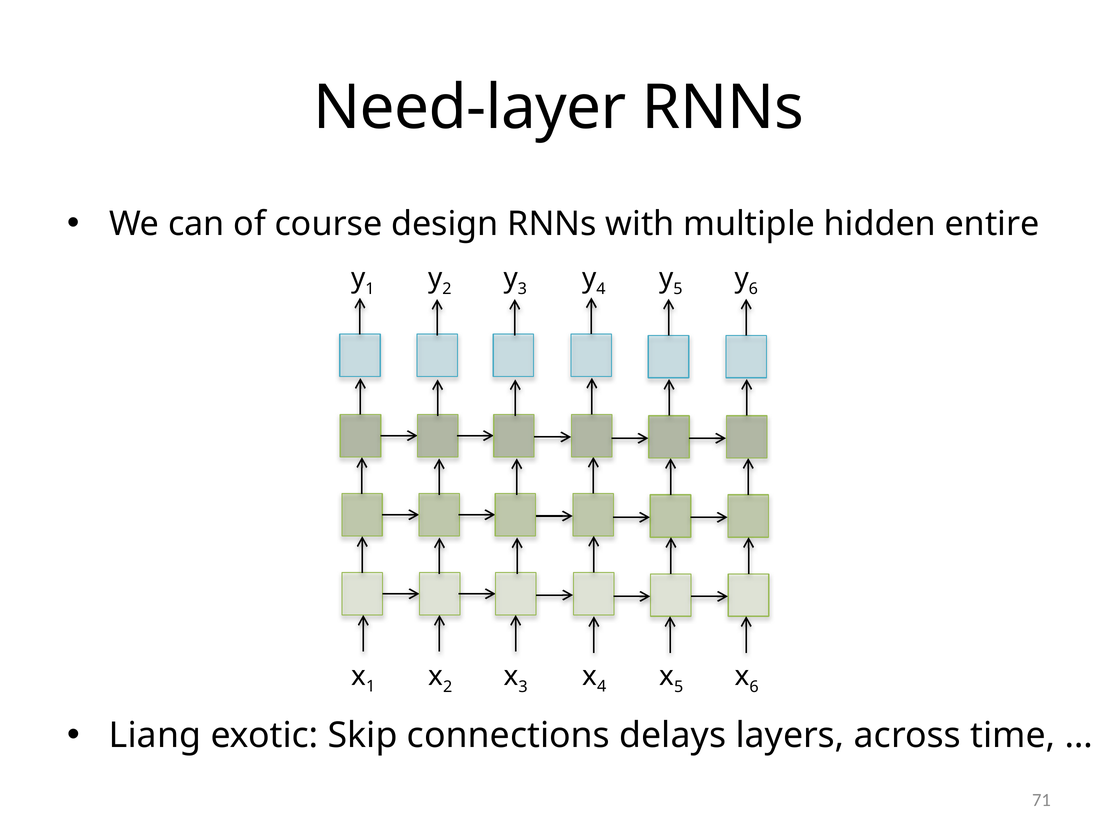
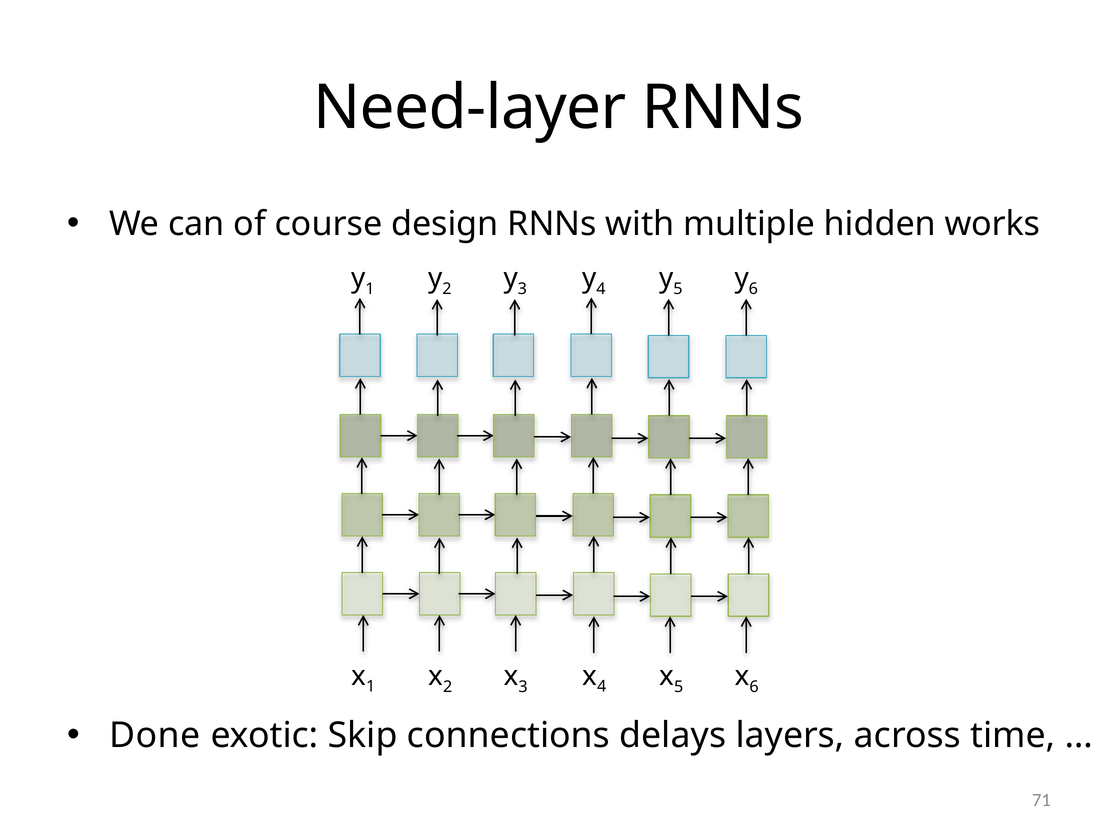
entire: entire -> works
Liang: Liang -> Done
